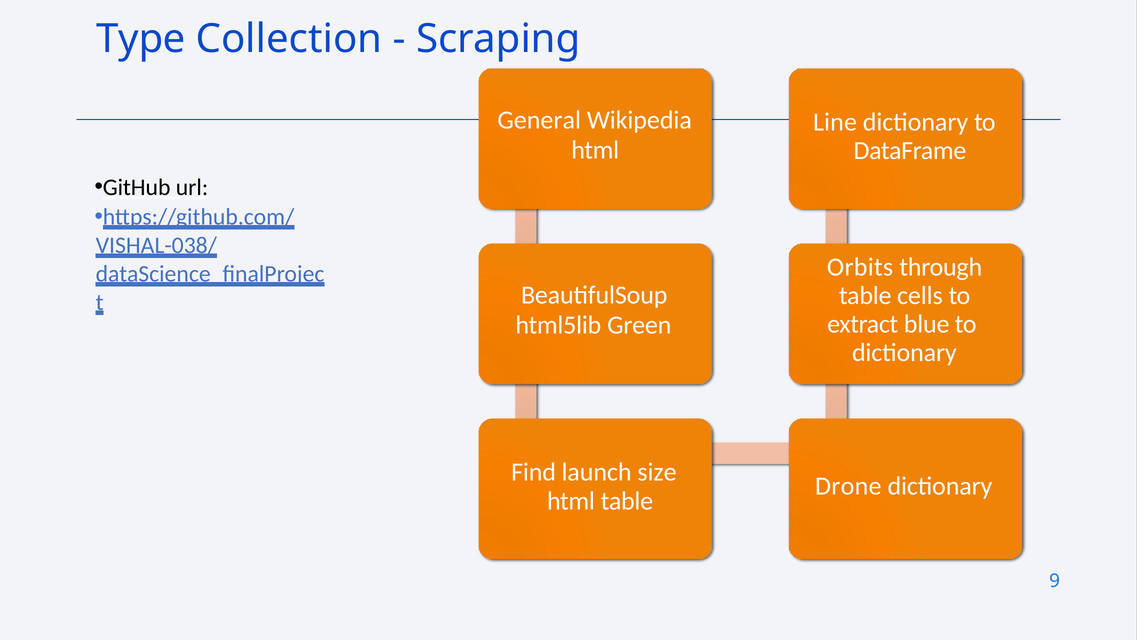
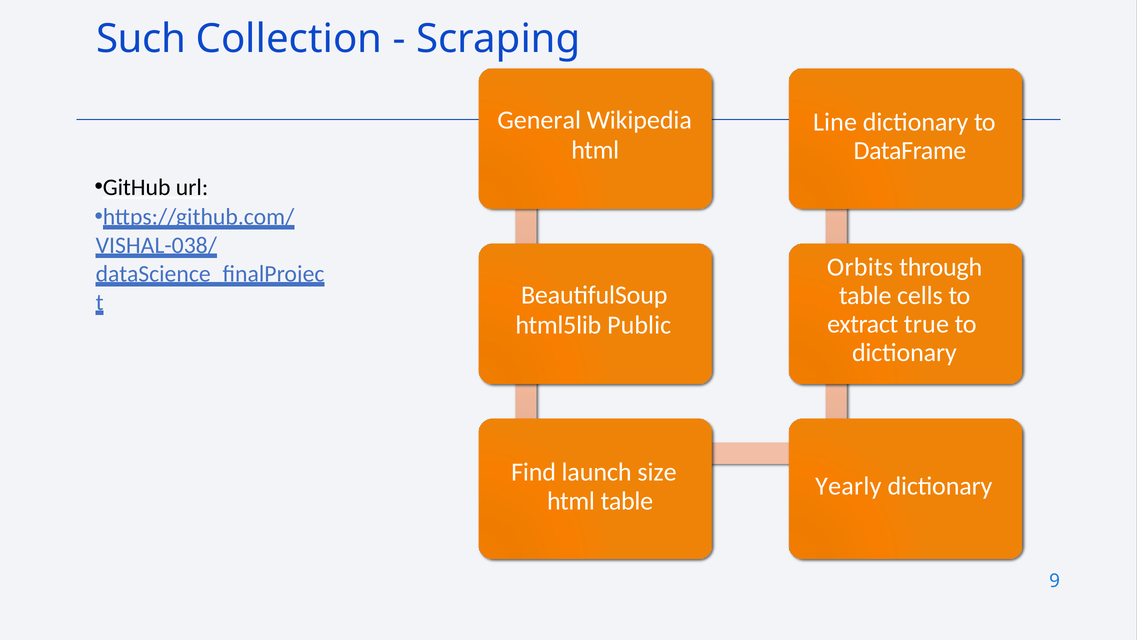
Type: Type -> Such
blue: blue -> true
Green: Green -> Public
Drone: Drone -> Yearly
